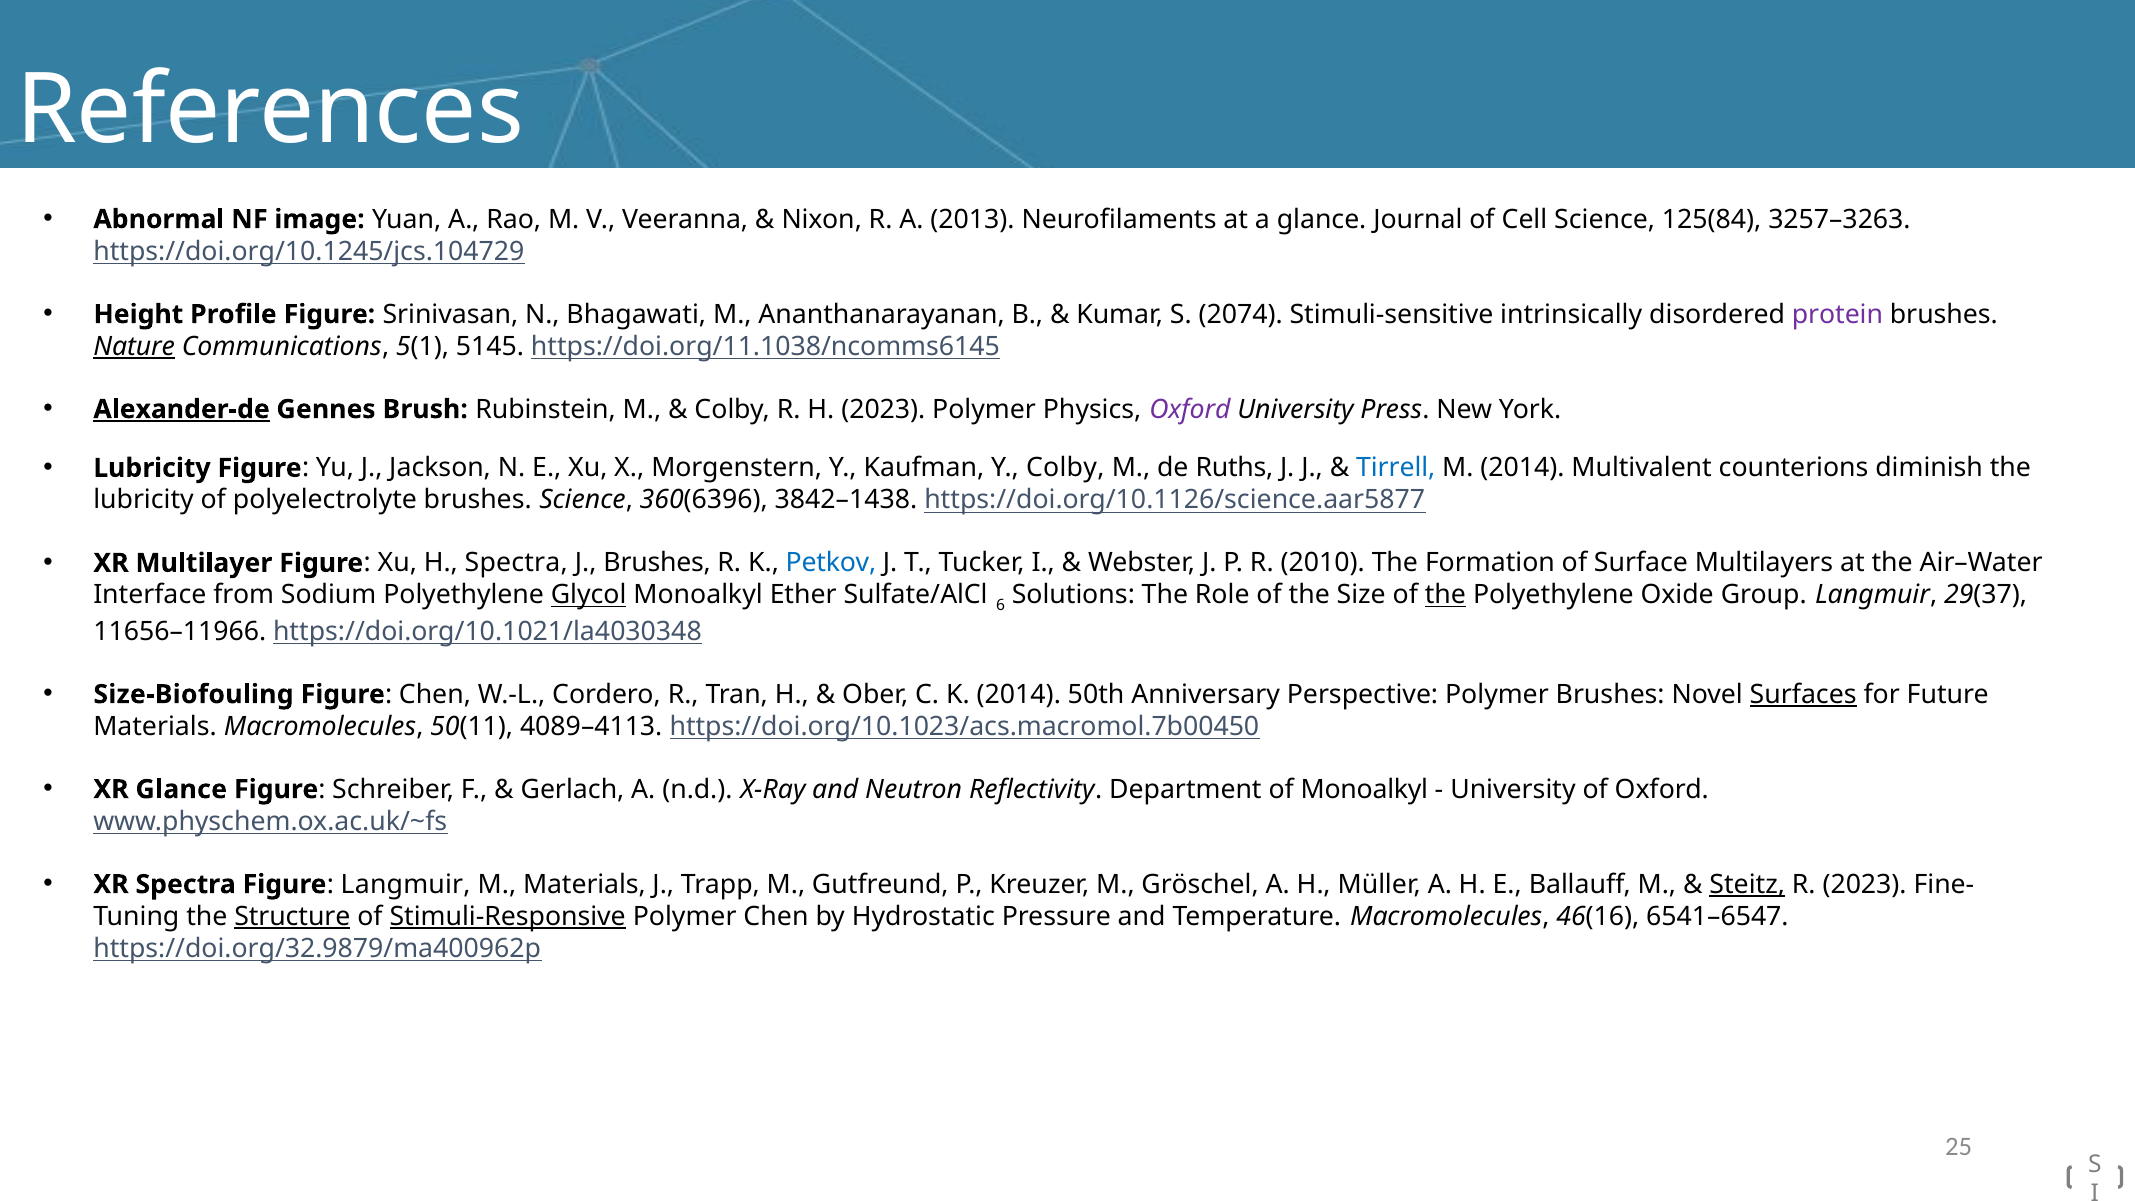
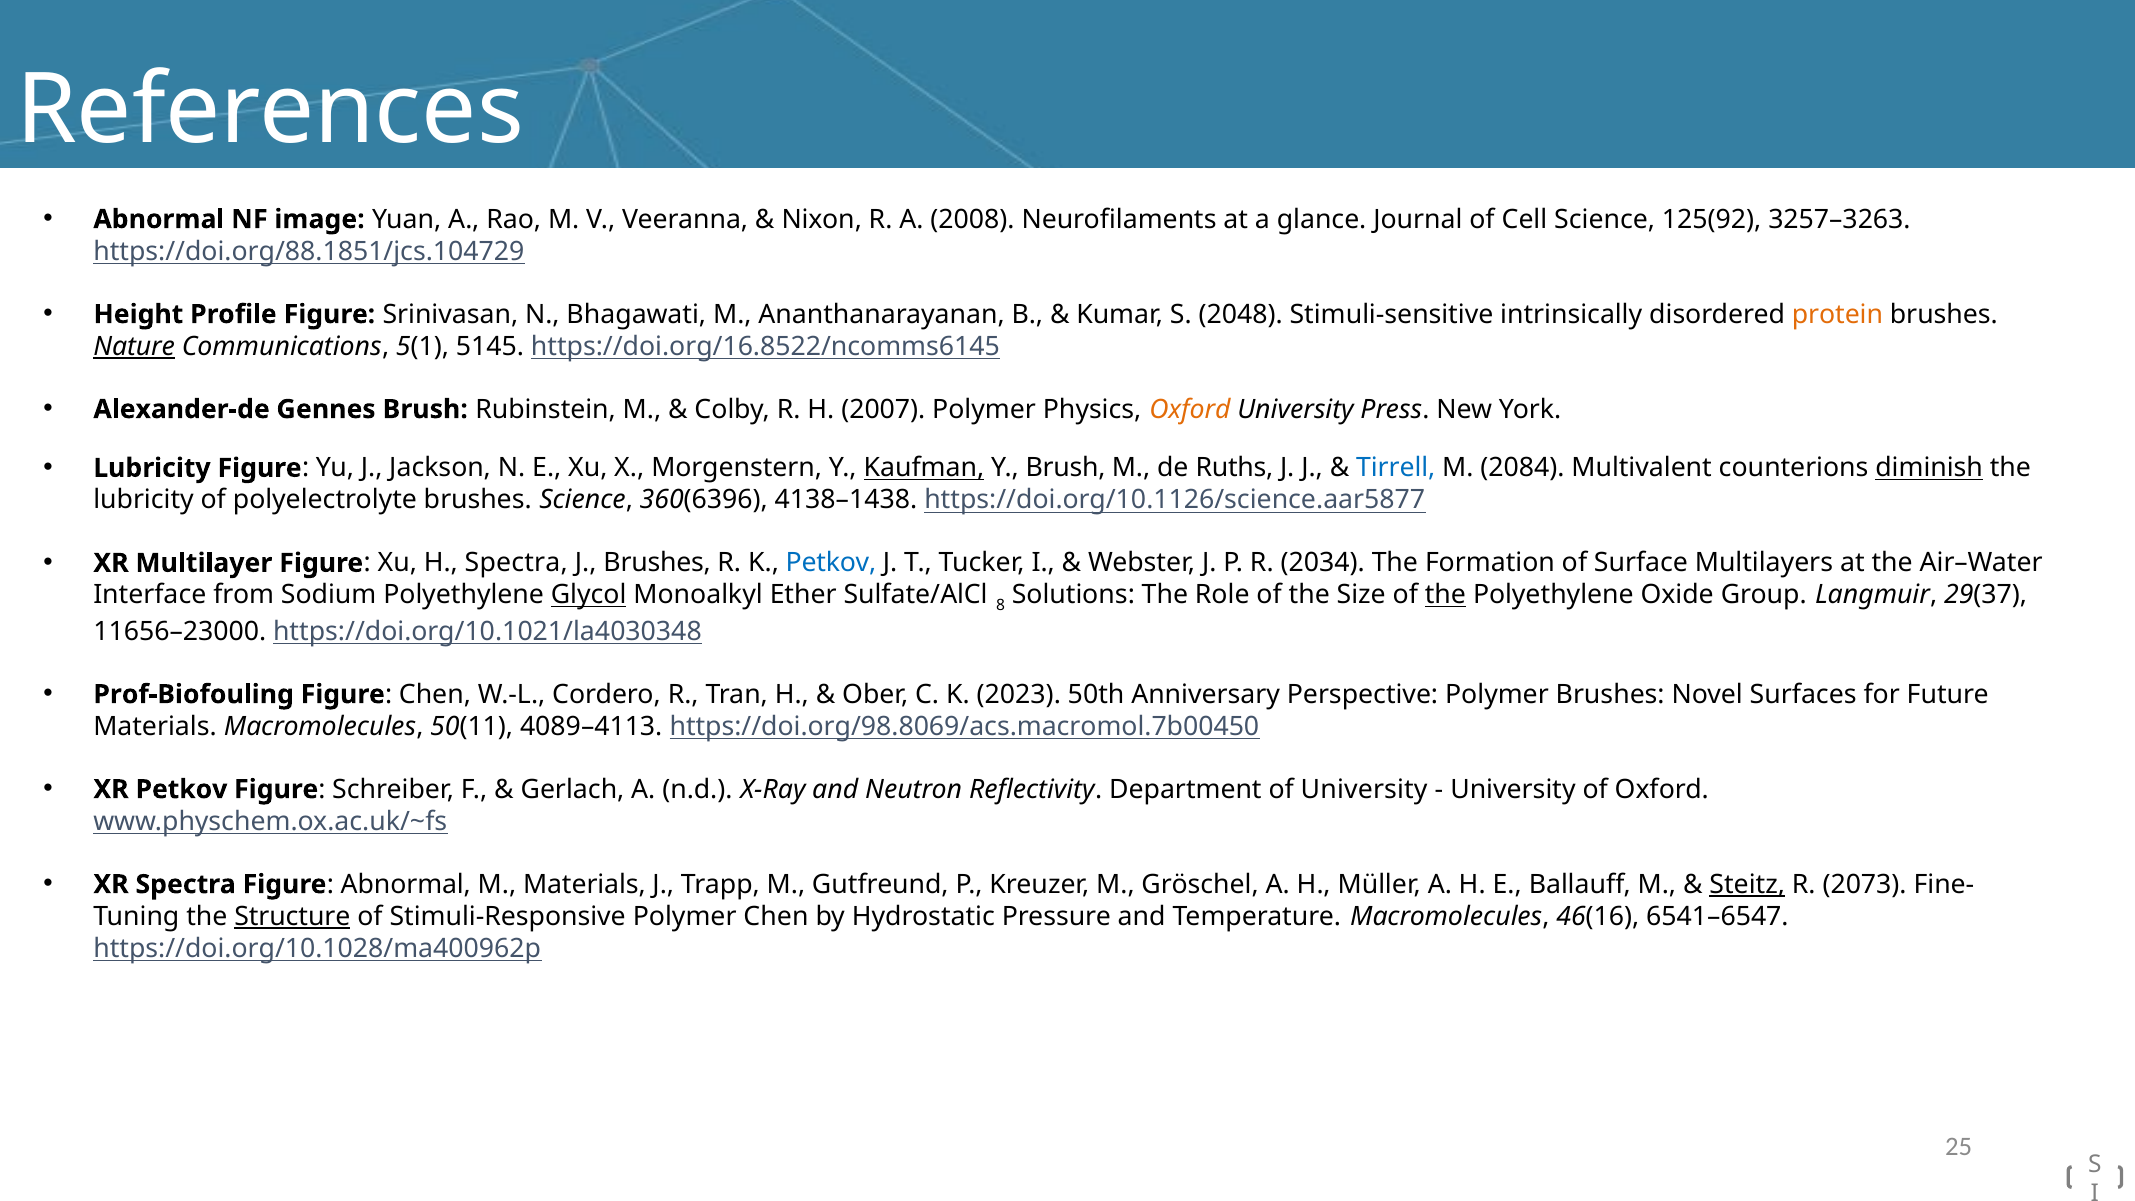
2013: 2013 -> 2008
125(84: 125(84 -> 125(92
https://doi.org/10.1245/jcs.104729: https://doi.org/10.1245/jcs.104729 -> https://doi.org/88.1851/jcs.104729
2074: 2074 -> 2048
protein colour: purple -> orange
https://doi.org/11.1038/ncomms6145: https://doi.org/11.1038/ncomms6145 -> https://doi.org/16.8522/ncomms6145
Alexander-de underline: present -> none
H 2023: 2023 -> 2007
Oxford at (1190, 409) colour: purple -> orange
Kaufman underline: none -> present
Y Colby: Colby -> Brush
M 2014: 2014 -> 2084
diminish underline: none -> present
3842–1438: 3842–1438 -> 4138–1438
2010: 2010 -> 2034
6: 6 -> 8
11656–11966: 11656–11966 -> 11656–23000
Size-Biofouling: Size-Biofouling -> Prof-Biofouling
K 2014: 2014 -> 2023
Surfaces underline: present -> none
https://doi.org/10.1023/acs.macromol.7b00450: https://doi.org/10.1023/acs.macromol.7b00450 -> https://doi.org/98.8069/acs.macromol.7b00450
XR Glance: Glance -> Petkov
of Monoalkyl: Monoalkyl -> University
Figure Langmuir: Langmuir -> Abnormal
R 2023: 2023 -> 2073
Stimuli-Responsive underline: present -> none
https://doi.org/32.9879/ma400962p: https://doi.org/32.9879/ma400962p -> https://doi.org/10.1028/ma400962p
